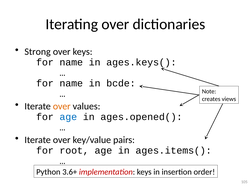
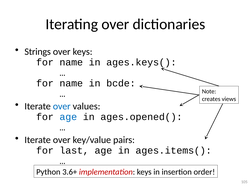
Strong: Strong -> Strings
over at (62, 106) colour: orange -> blue
root: root -> last
